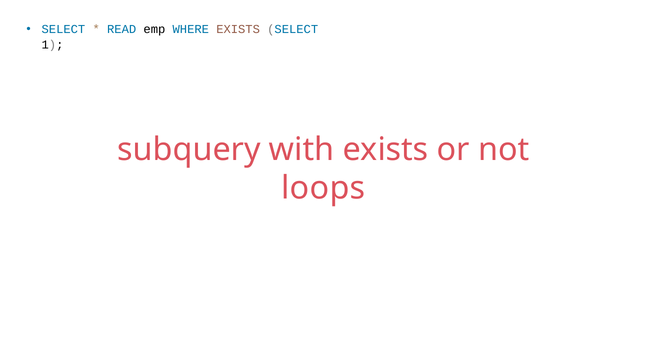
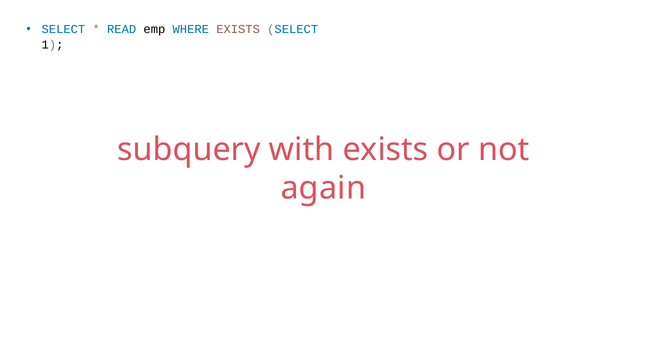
loops: loops -> again
